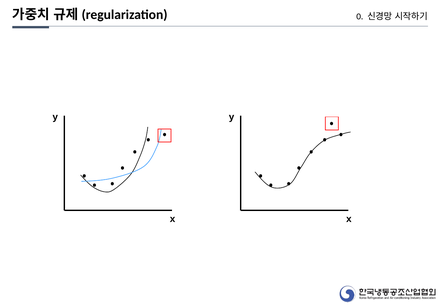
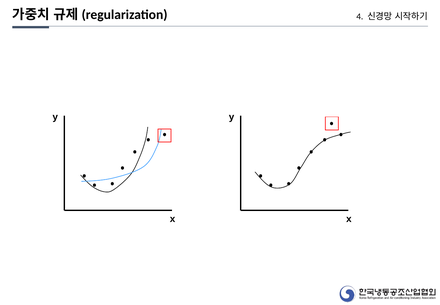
0: 0 -> 4
